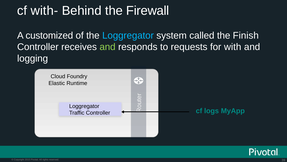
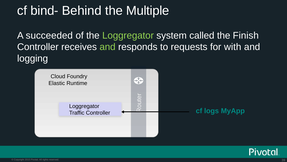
with-: with- -> bind-
Firewall: Firewall -> Multiple
customized: customized -> succeeded
Loggregator at (128, 35) colour: light blue -> light green
